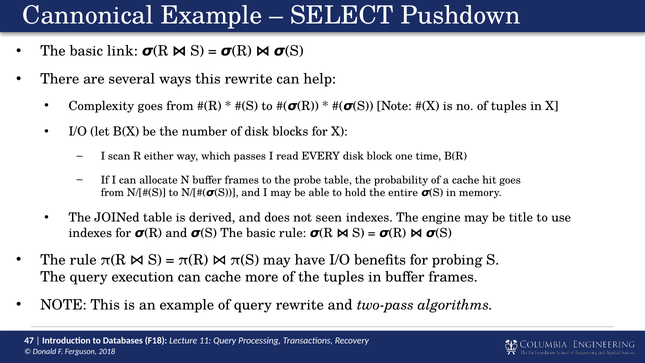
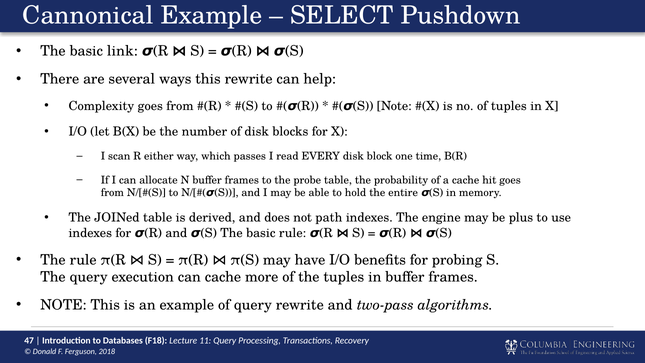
seen: seen -> path
title: title -> plus
